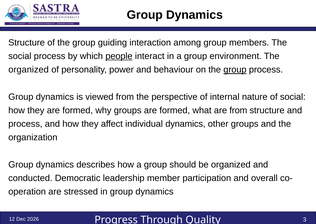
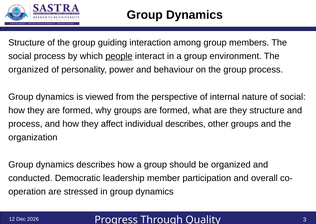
group at (235, 70) underline: present -> none
are from: from -> they
individual dynamics: dynamics -> describes
